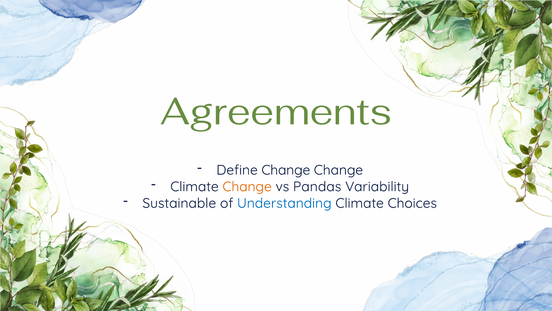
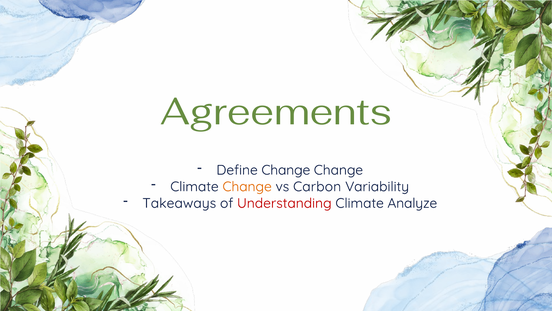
Pandas: Pandas -> Carbon
Sustainable: Sustainable -> Takeaways
Understanding colour: blue -> red
Choices: Choices -> Analyze
